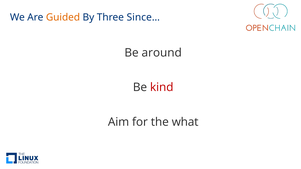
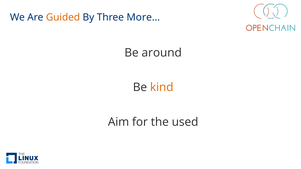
Since…: Since… -> More…
kind colour: red -> orange
what: what -> used
